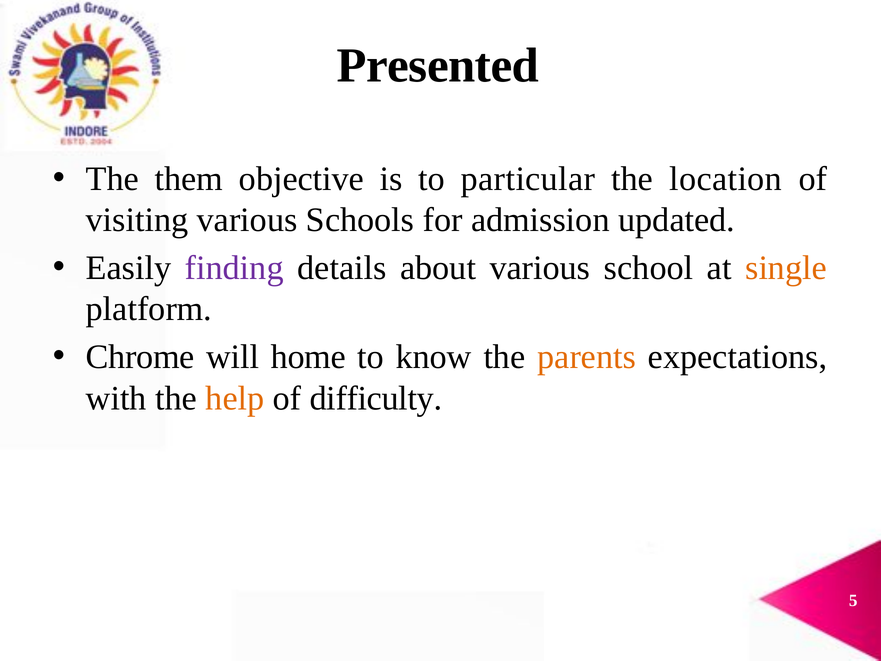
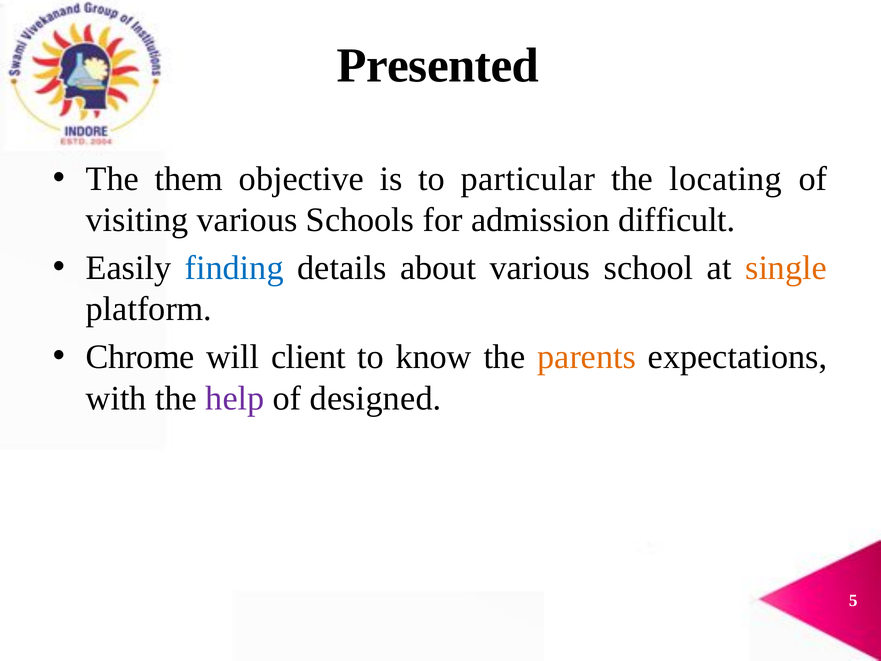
location: location -> locating
updated: updated -> difficult
finding colour: purple -> blue
home: home -> client
help colour: orange -> purple
difficulty: difficulty -> designed
